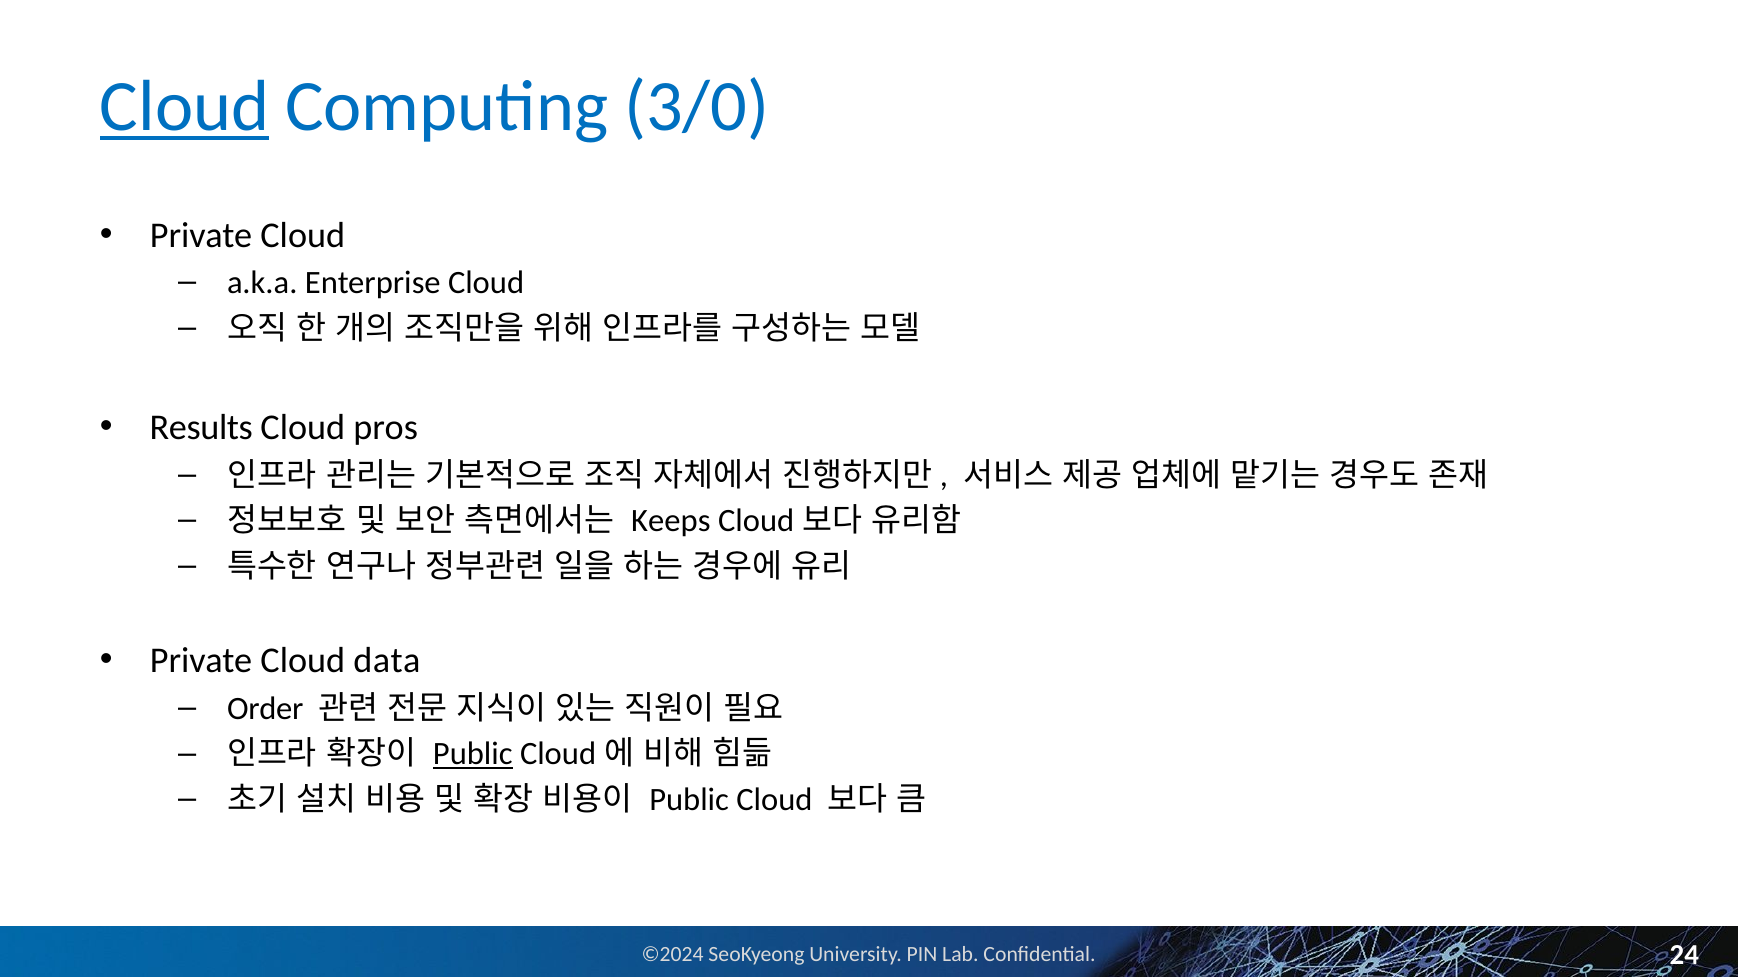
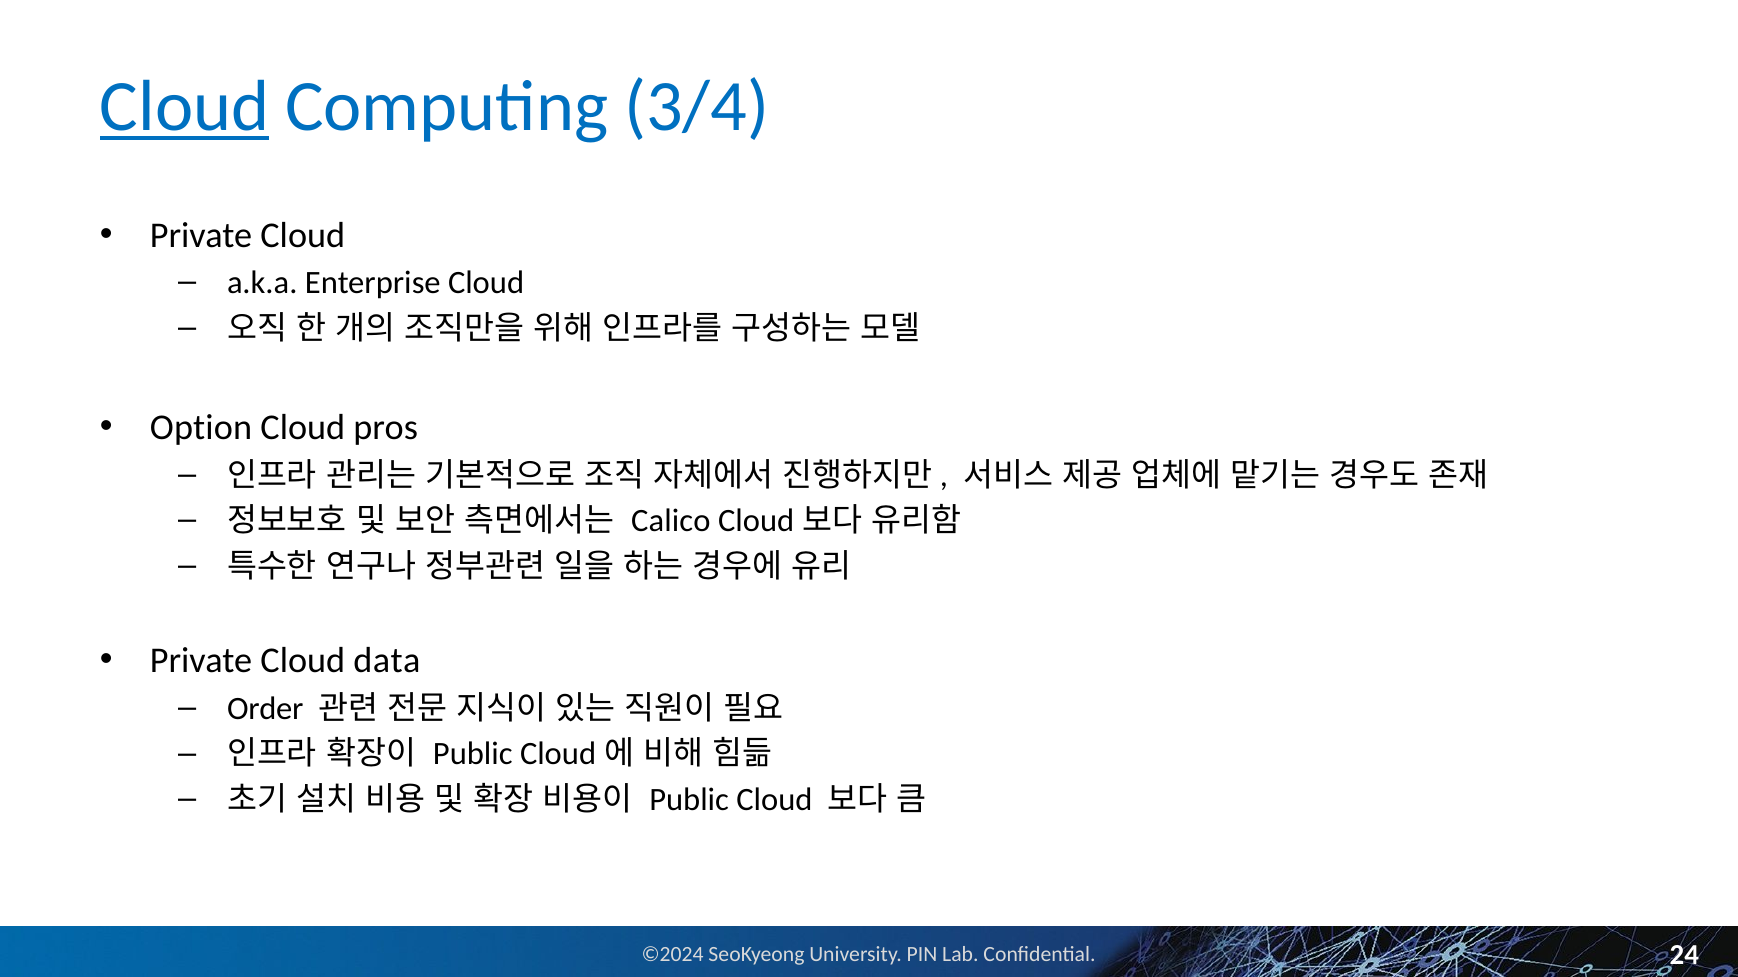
3/0: 3/0 -> 3/4
Results: Results -> Option
Keeps: Keeps -> Calico
Public at (473, 755) underline: present -> none
